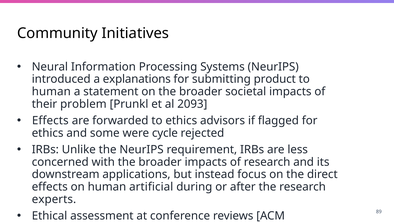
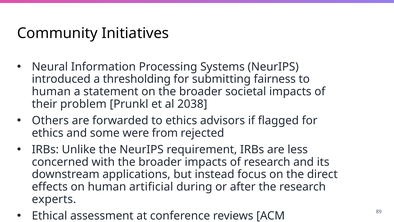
explanations: explanations -> thresholding
product: product -> fairness
2093: 2093 -> 2038
Effects at (50, 120): Effects -> Others
cycle: cycle -> from
